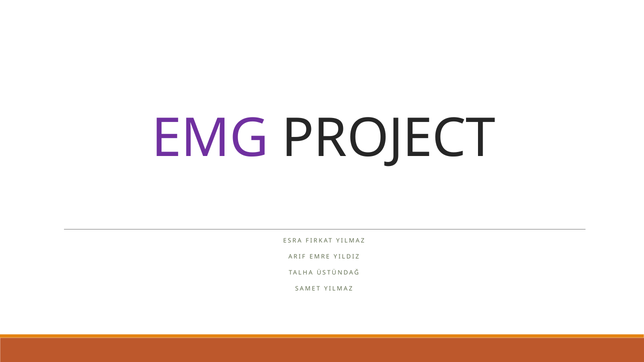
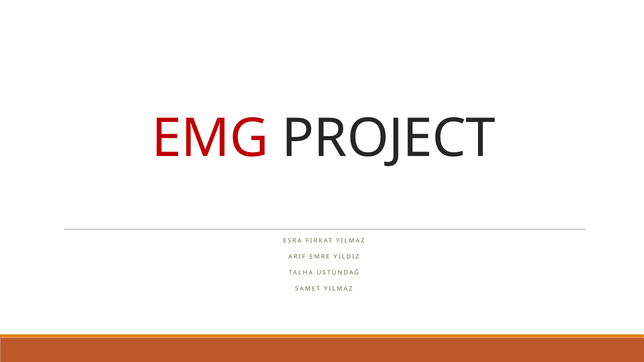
EMG colour: purple -> red
